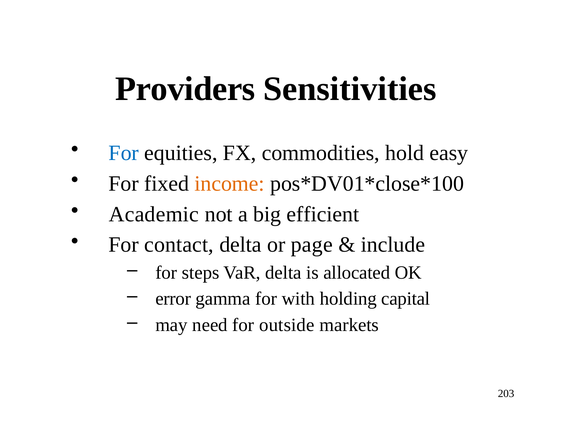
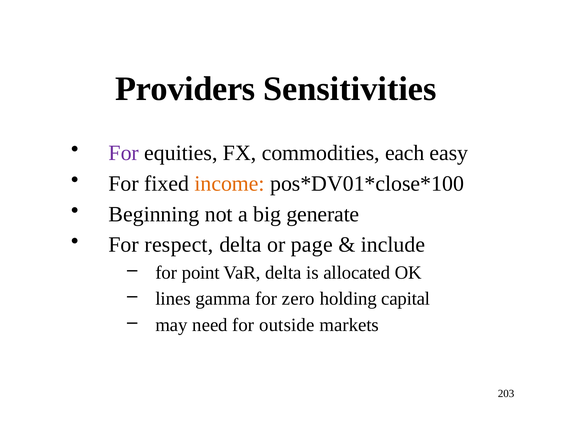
For at (124, 153) colour: blue -> purple
hold: hold -> each
Academic: Academic -> Beginning
efficient: efficient -> generate
contact: contact -> respect
steps: steps -> point
error: error -> lines
with: with -> zero
